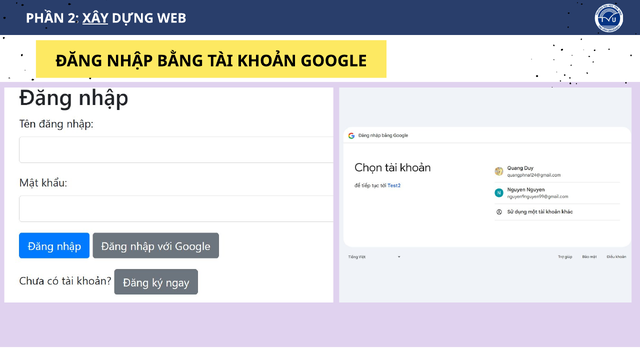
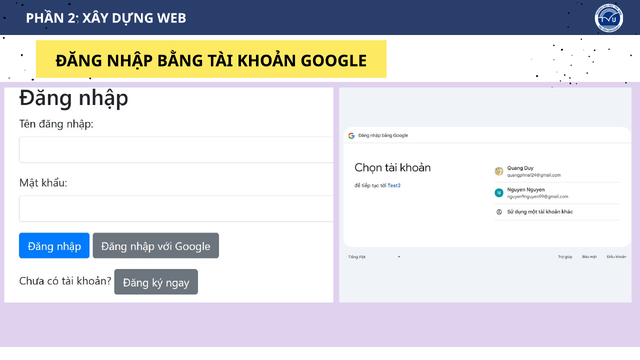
XÂY underline: present -> none
